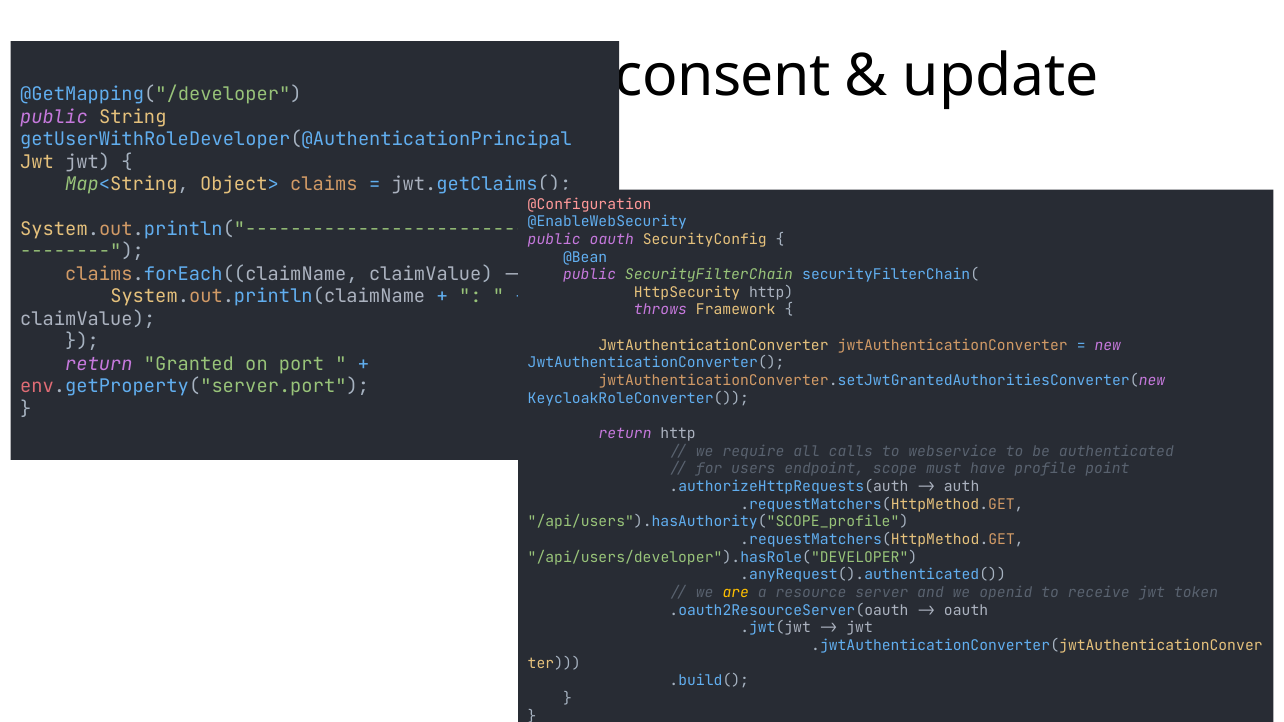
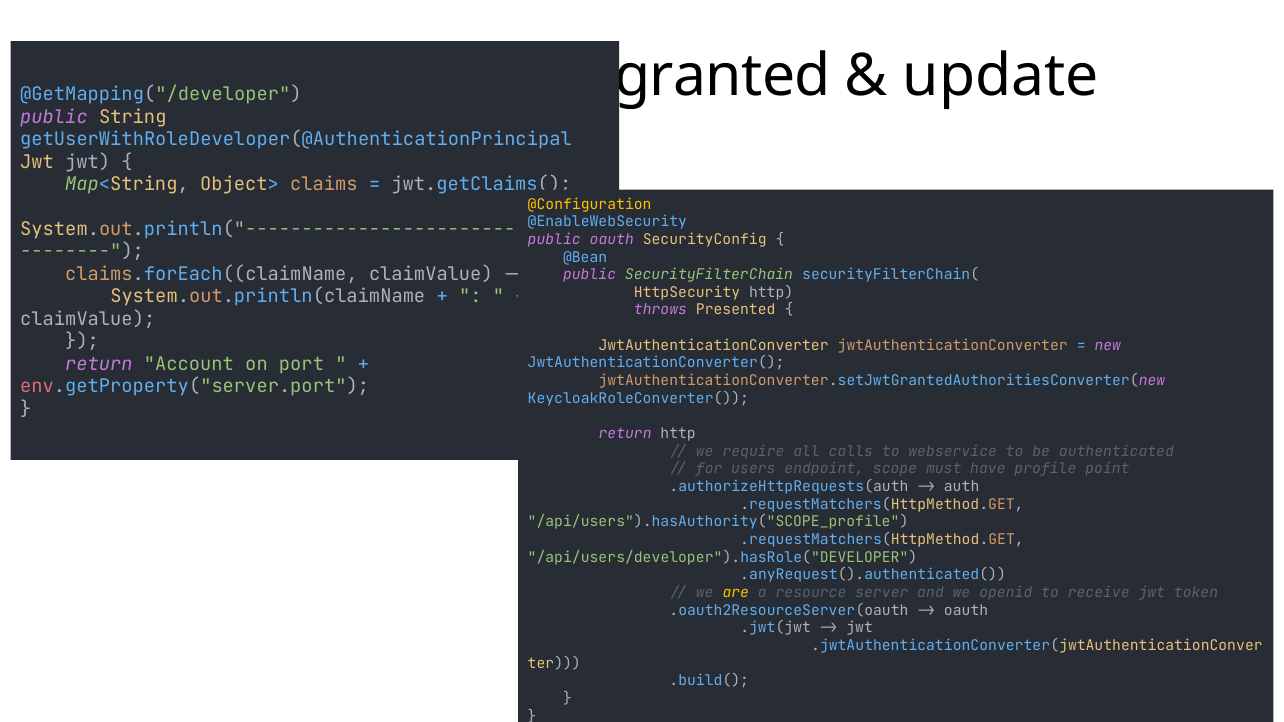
consent: consent -> granted
@Configuration colour: pink -> yellow
Framework: Framework -> Presented
Granted: Granted -> Account
